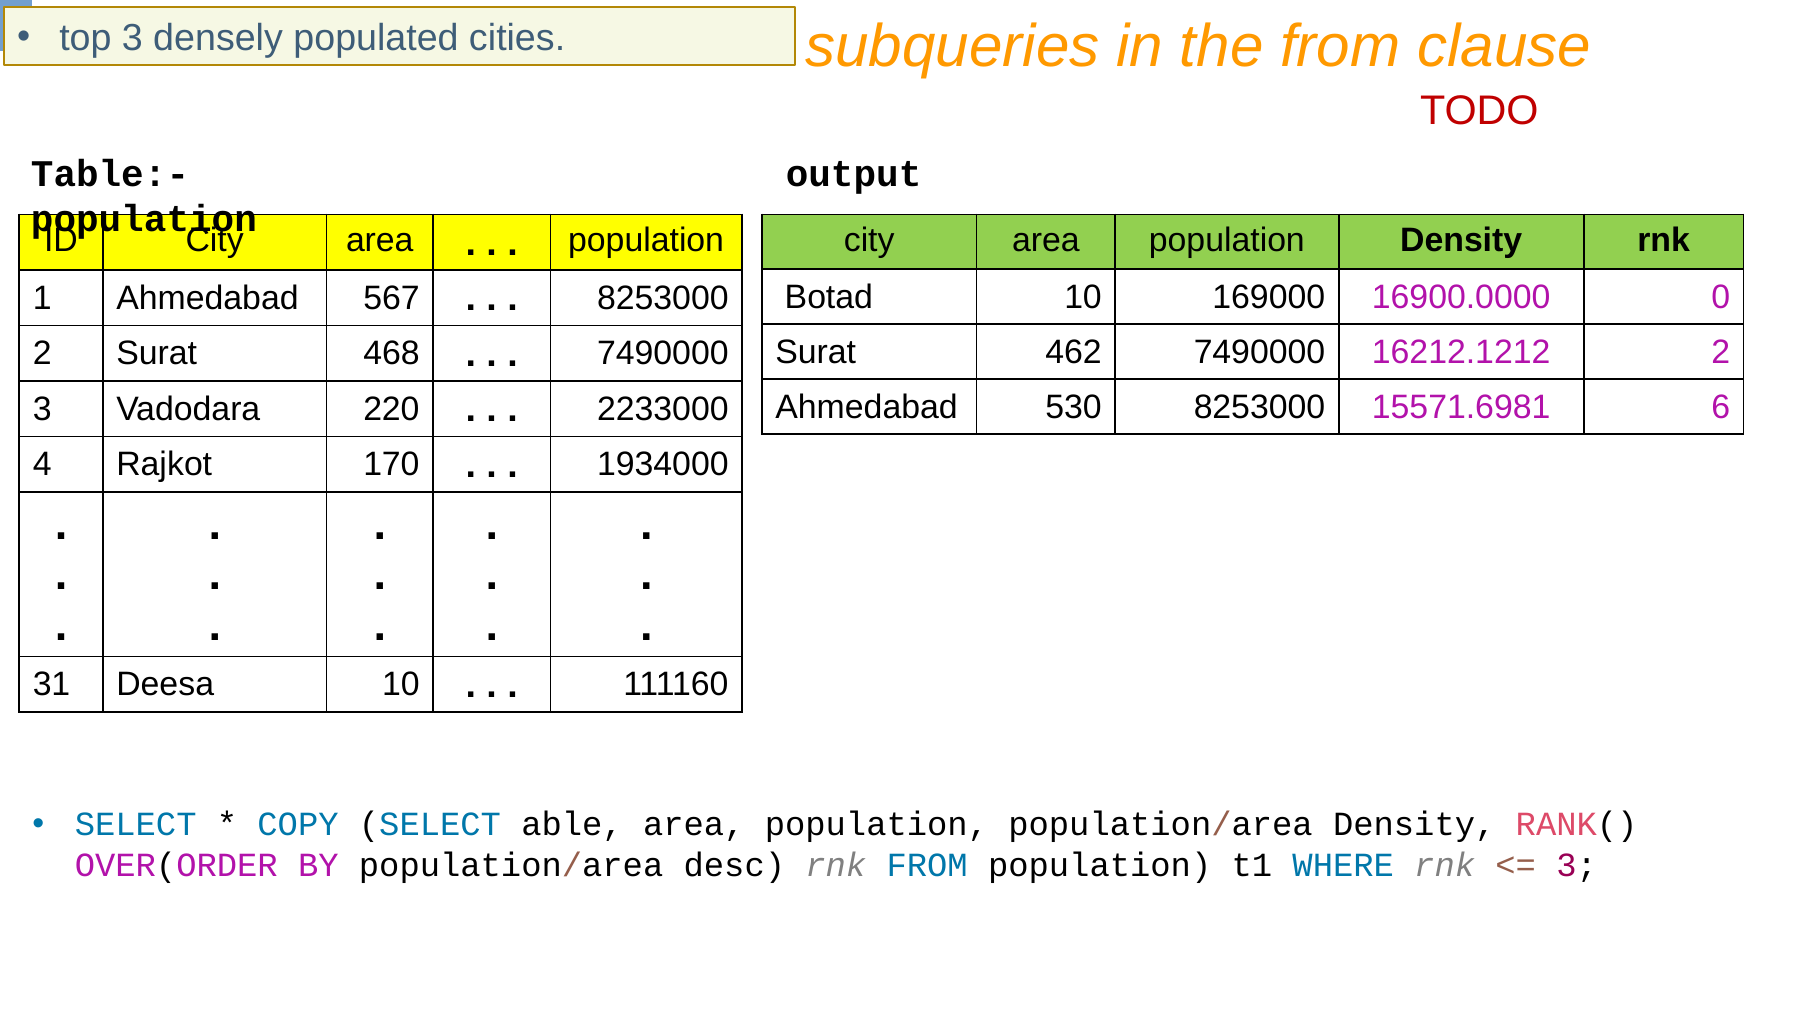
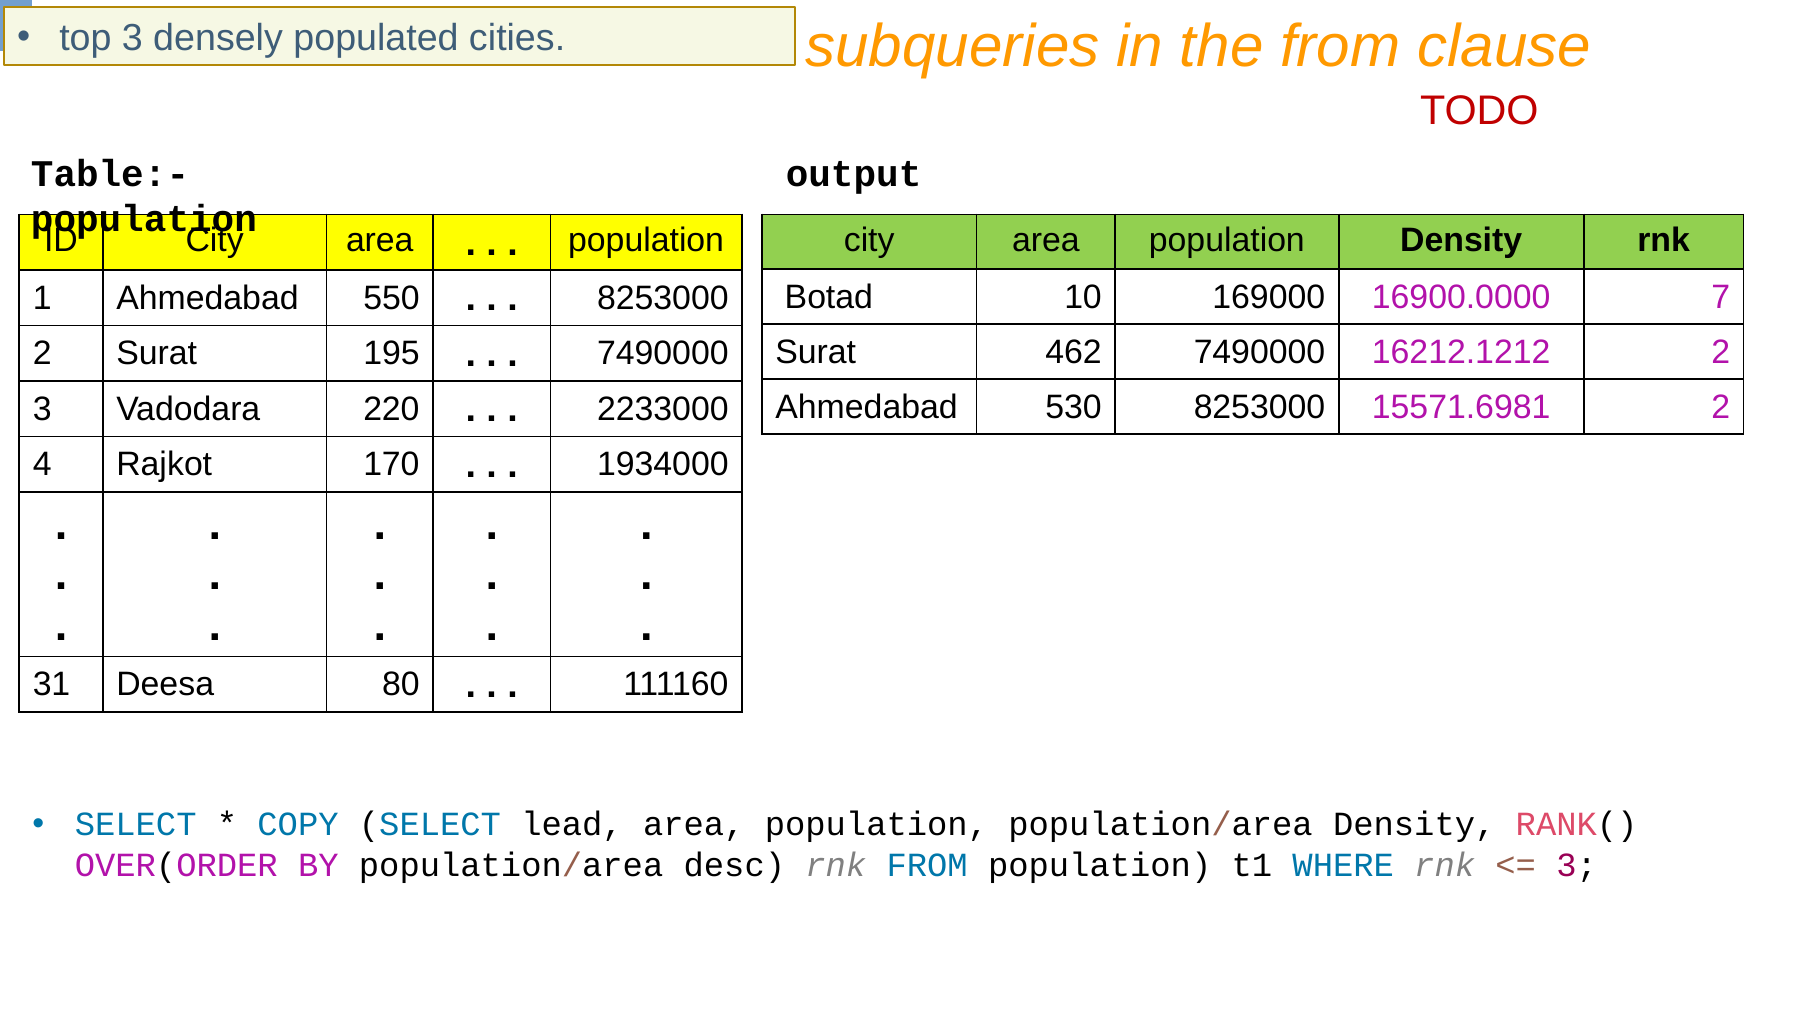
0: 0 -> 7
567: 567 -> 550
468: 468 -> 195
15571.6981 6: 6 -> 2
Deesa 10: 10 -> 80
able: able -> lead
